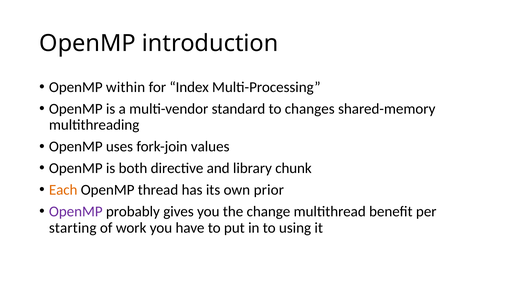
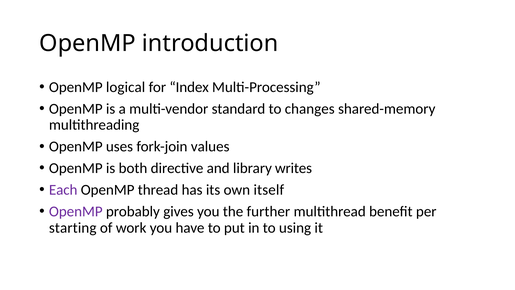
within: within -> logical
chunk: chunk -> writes
Each colour: orange -> purple
prior: prior -> itself
change: change -> further
